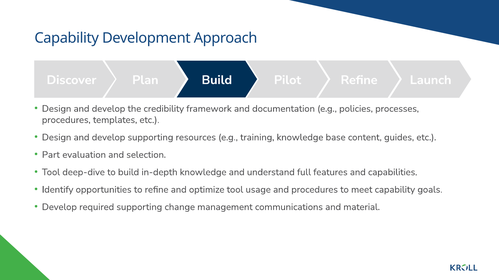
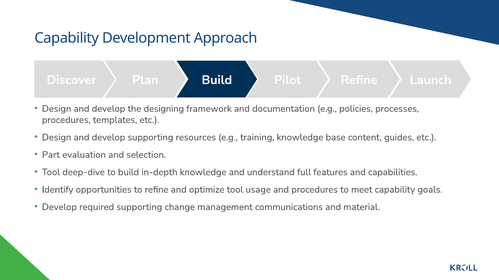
credibility: credibility -> designing
